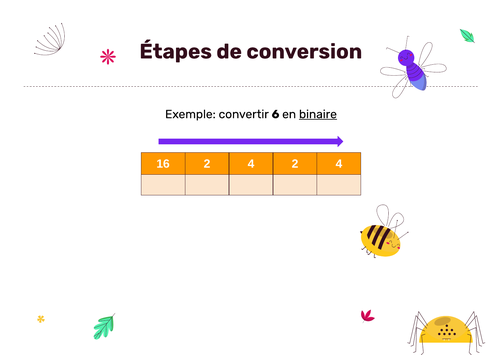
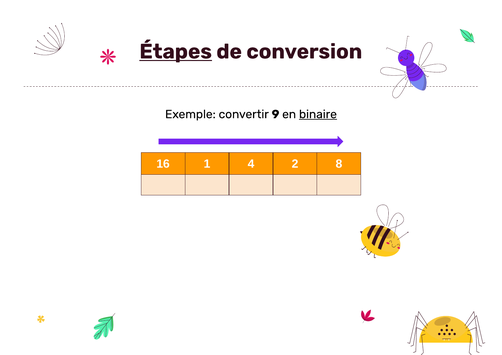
Étapes underline: none -> present
6: 6 -> 9
16 2: 2 -> 1
4 2 4: 4 -> 8
